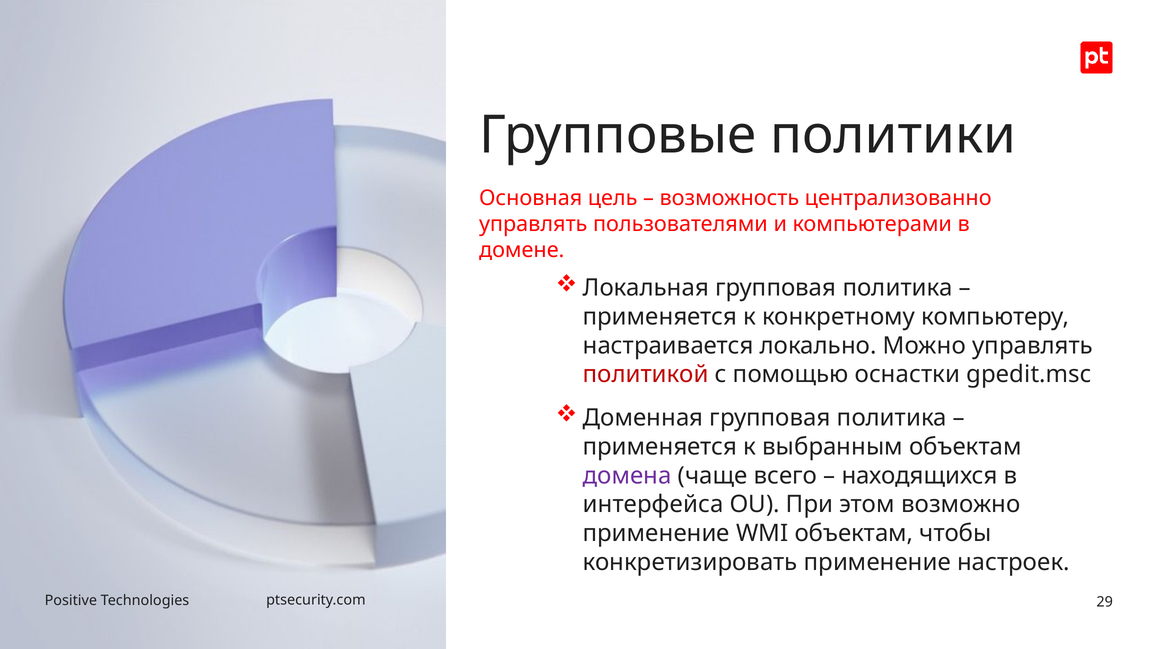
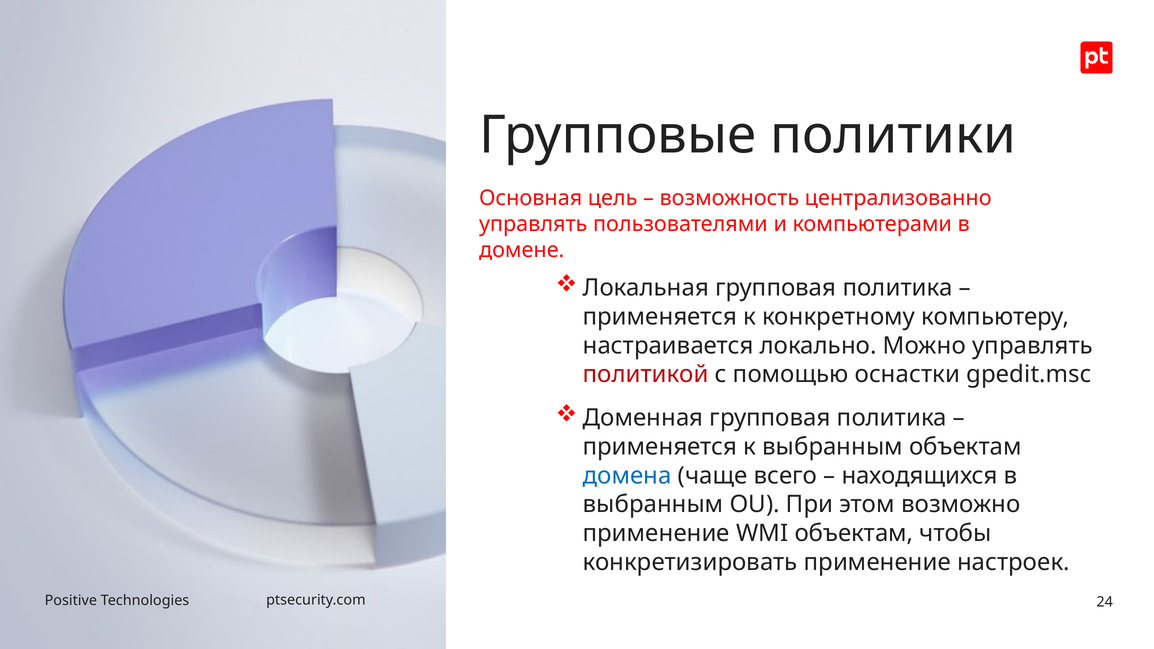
домена colour: purple -> blue
интерфейса at (653, 505): интерфейса -> выбранным
29: 29 -> 24
